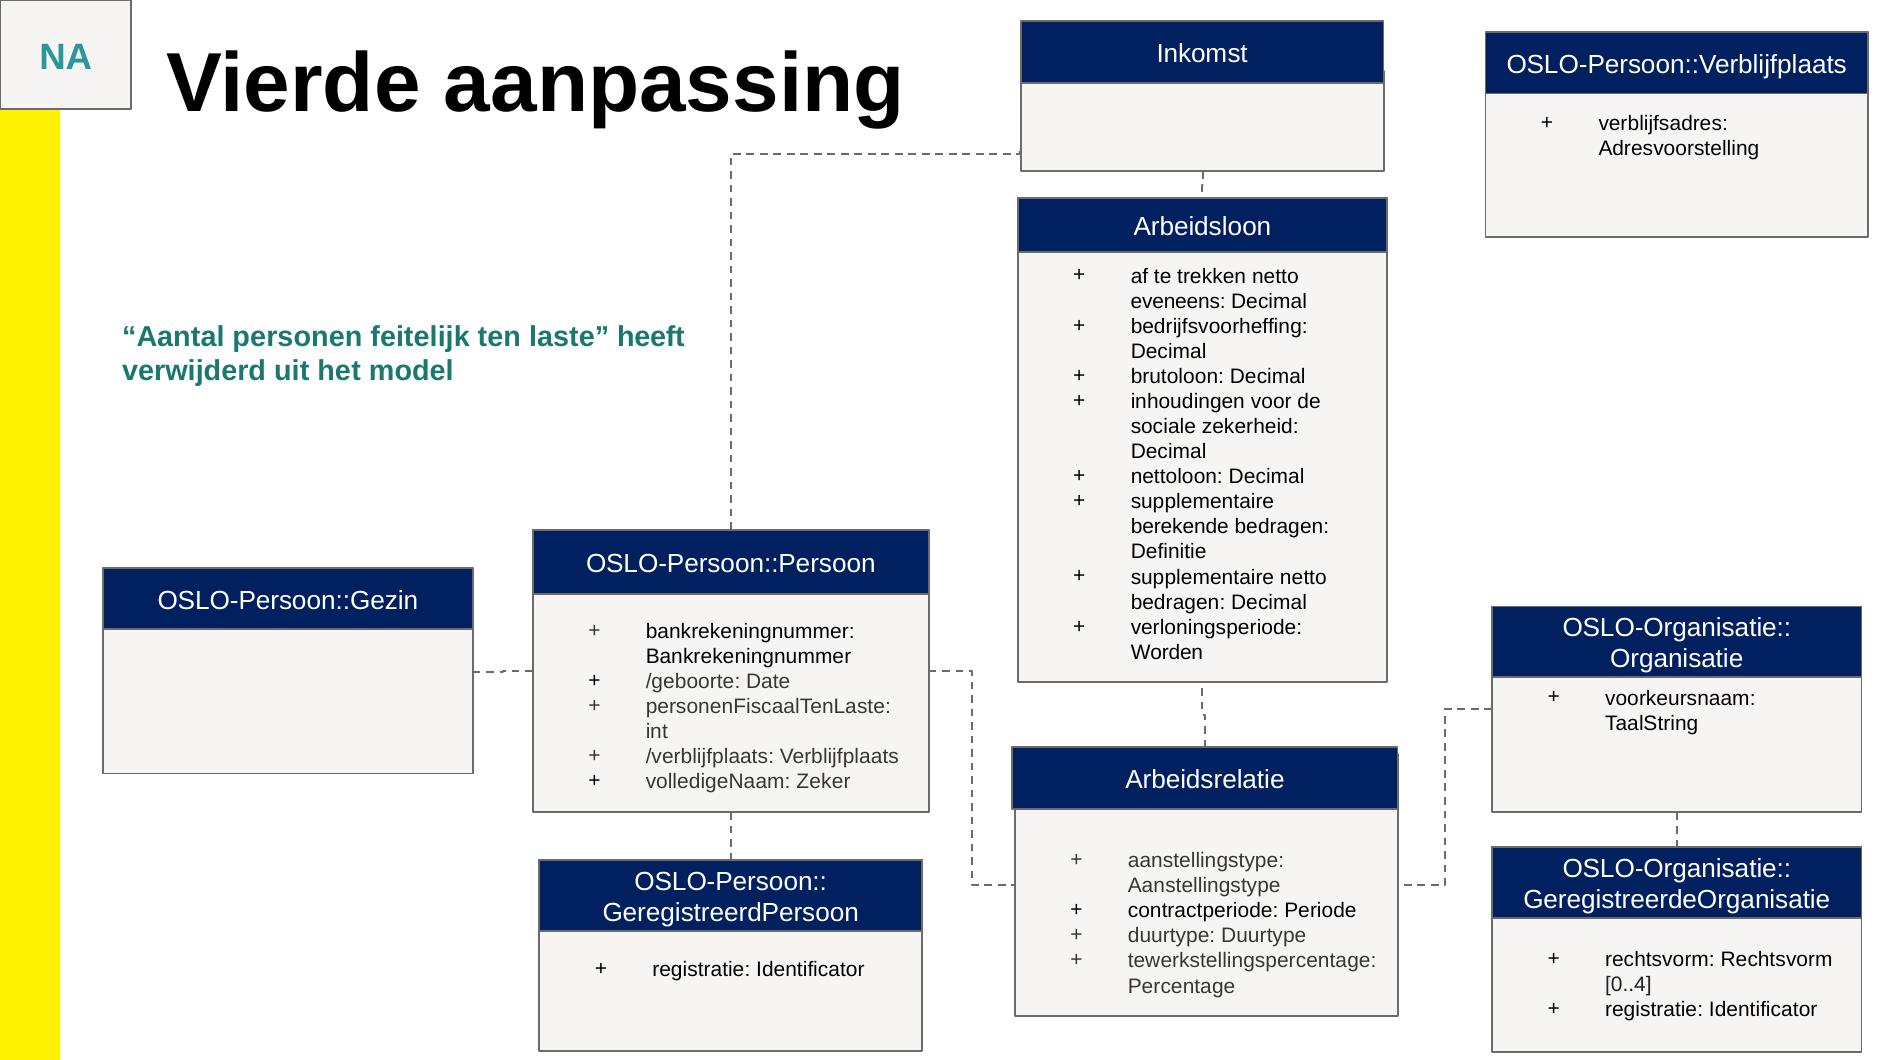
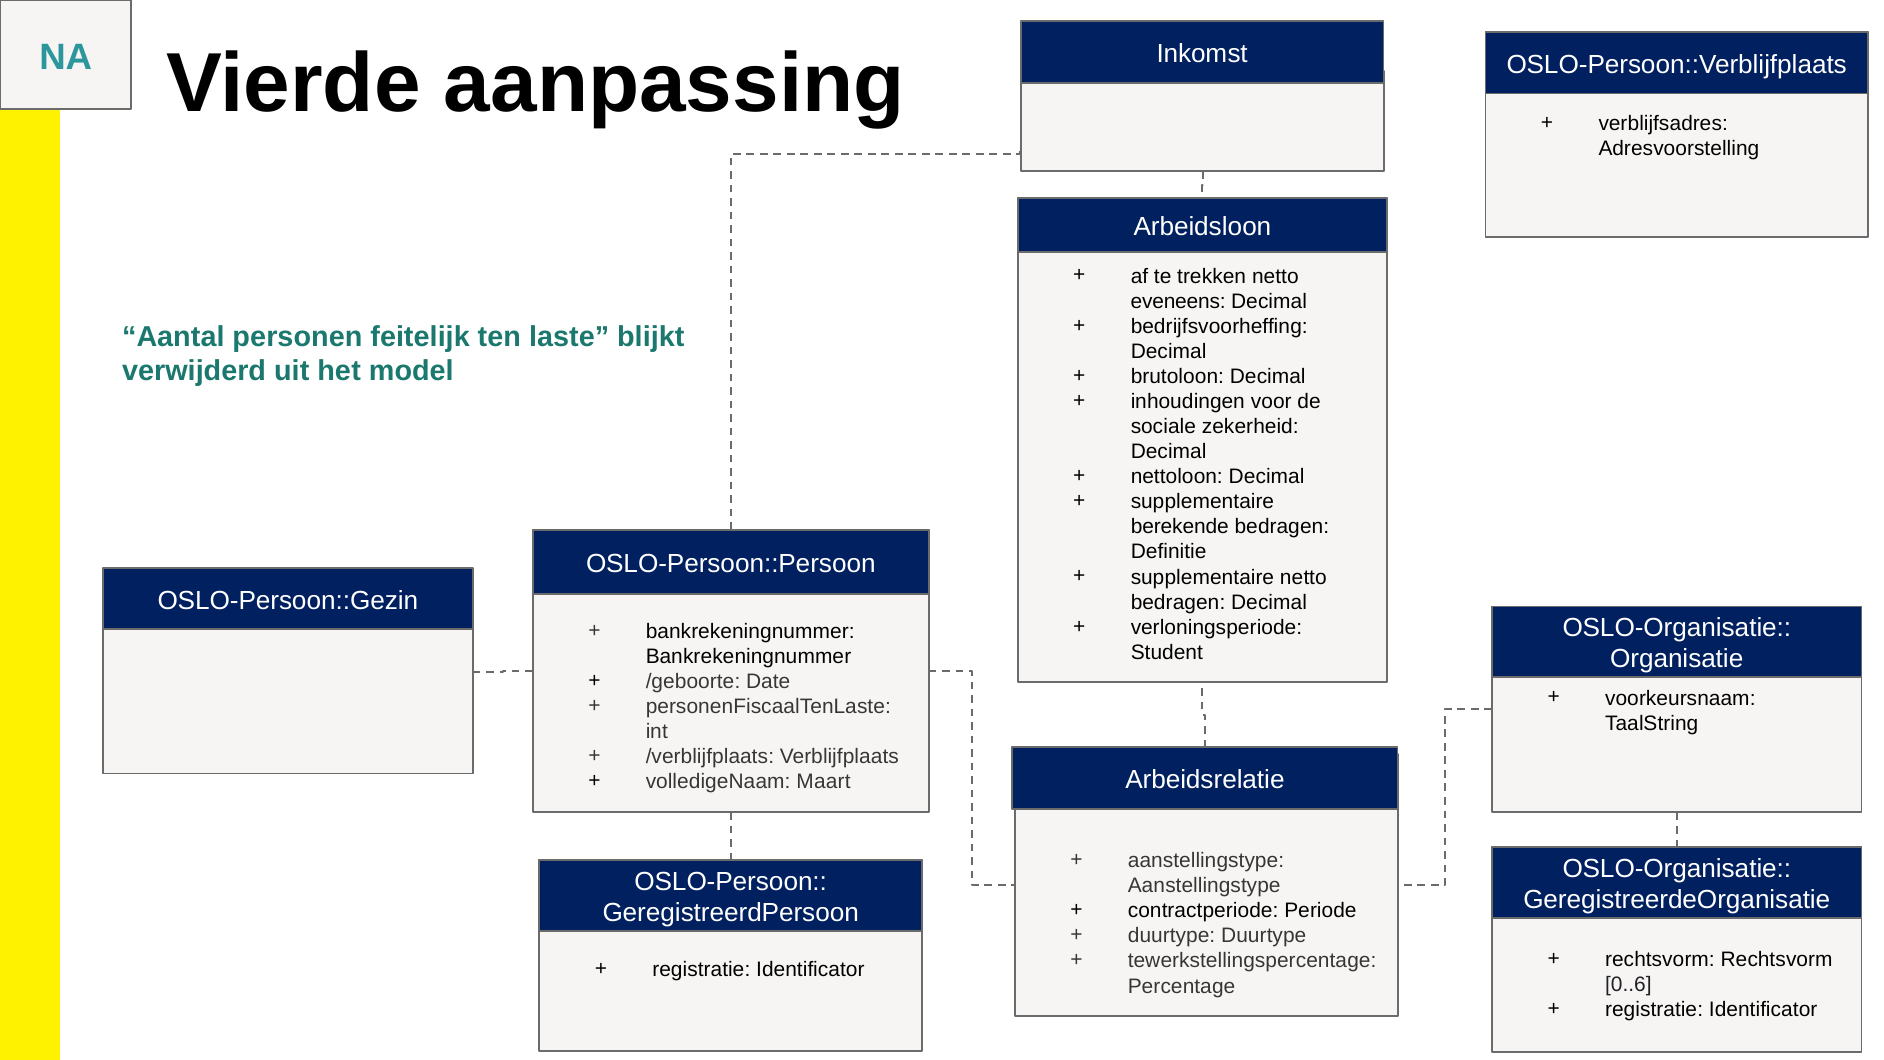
heeft: heeft -> blijkt
Worden: Worden -> Student
Zeker: Zeker -> Maart
0..4: 0..4 -> 0..6
